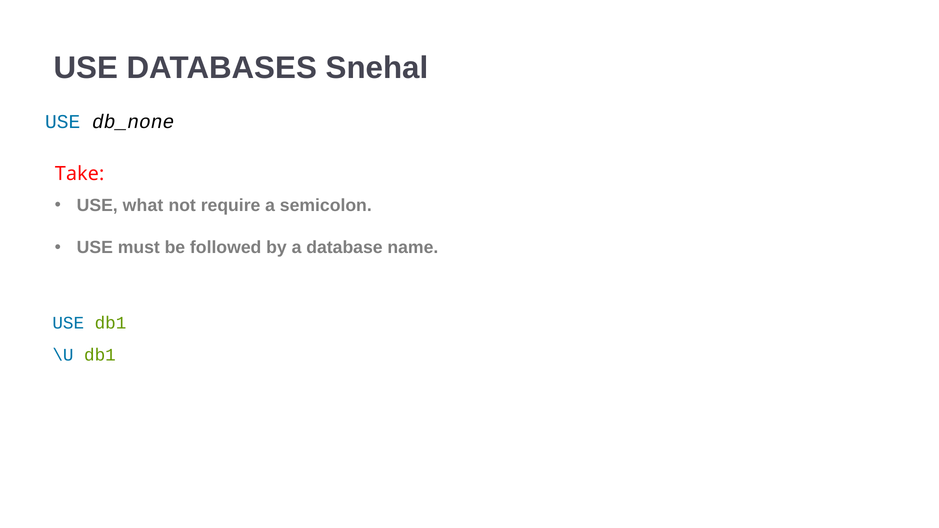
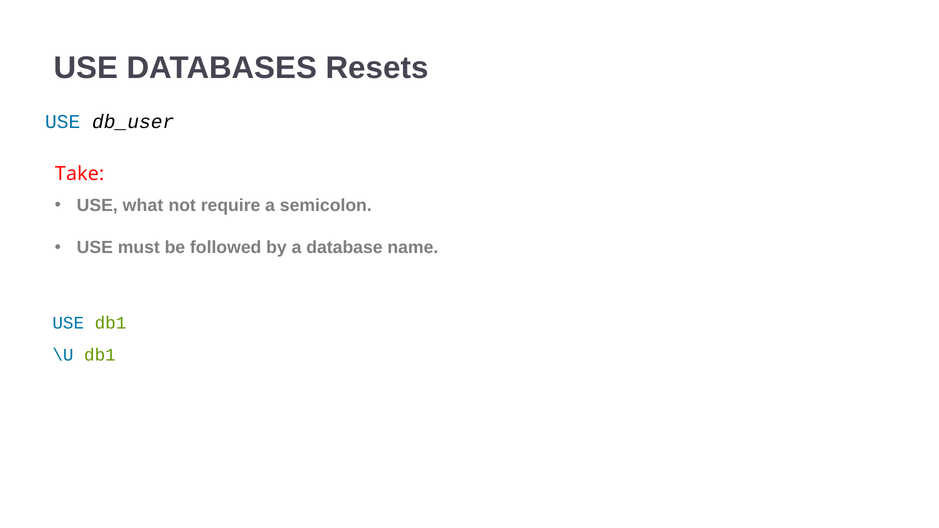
Snehal: Snehal -> Resets
db_none: db_none -> db_user
